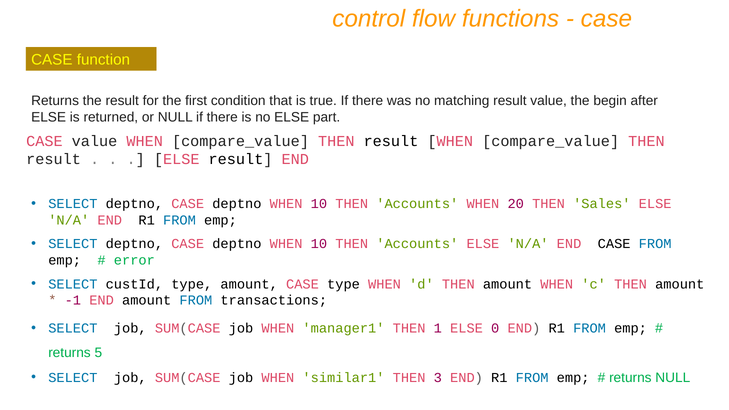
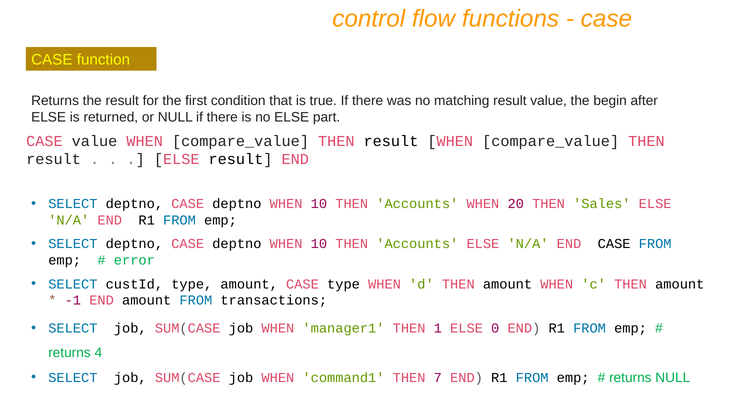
5: 5 -> 4
similar1: similar1 -> command1
3: 3 -> 7
